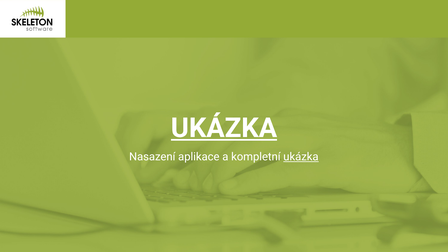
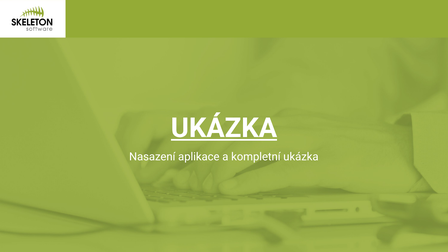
ukázka at (301, 157) underline: present -> none
